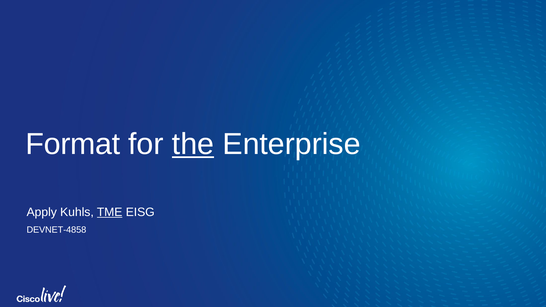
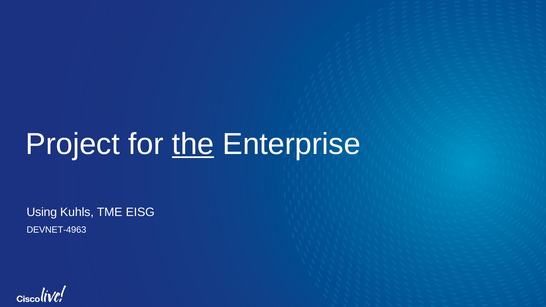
Format: Format -> Project
Apply: Apply -> Using
TME underline: present -> none
DEVNET-4858: DEVNET-4858 -> DEVNET-4963
